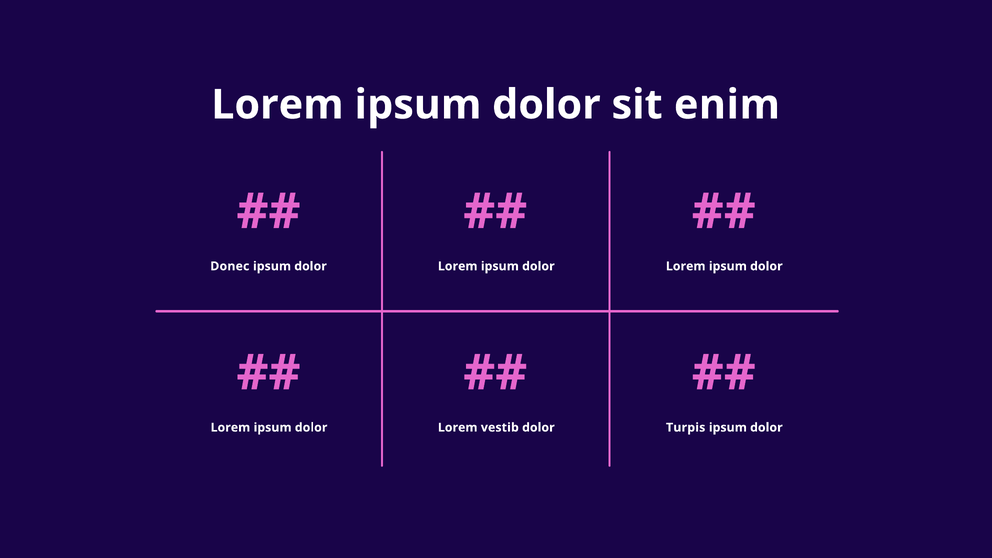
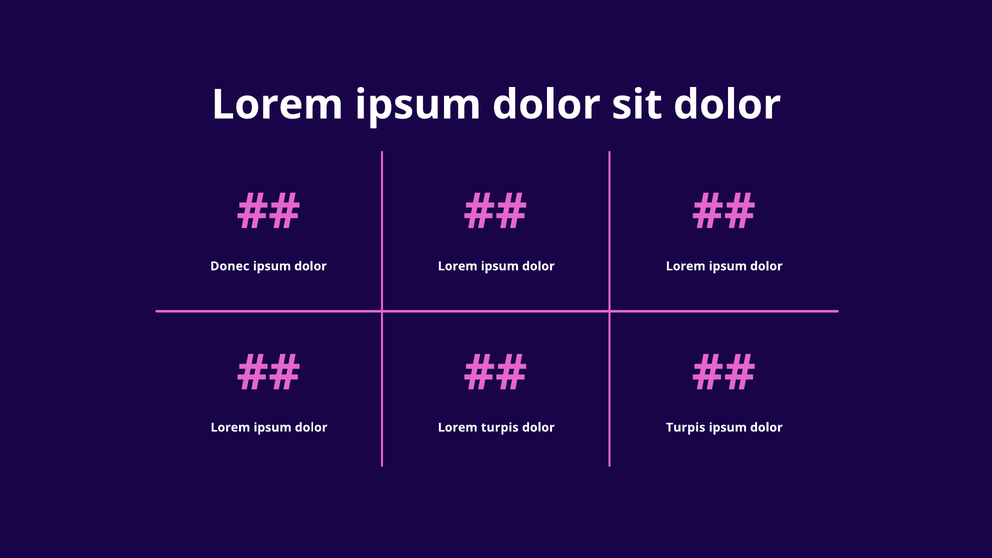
sit enim: enim -> dolor
Lorem vestib: vestib -> turpis
